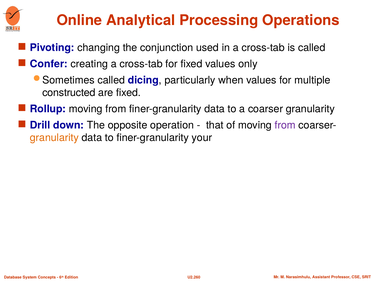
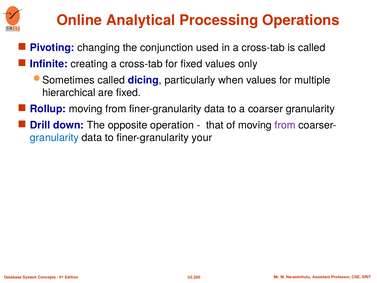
Confer: Confer -> Infinite
constructed: constructed -> hierarchical
granularity at (54, 138) colour: orange -> blue
